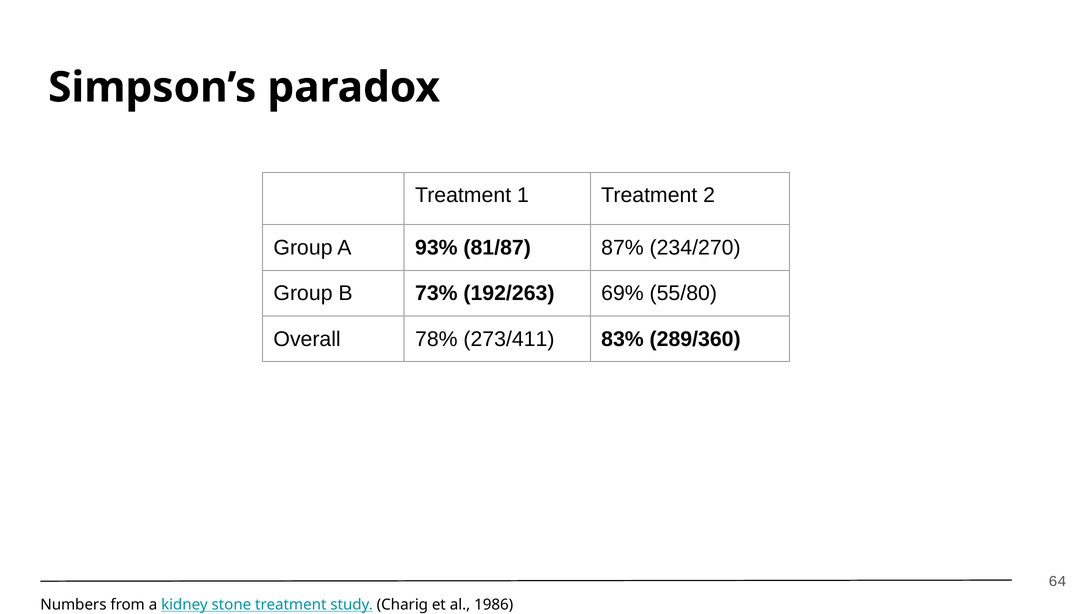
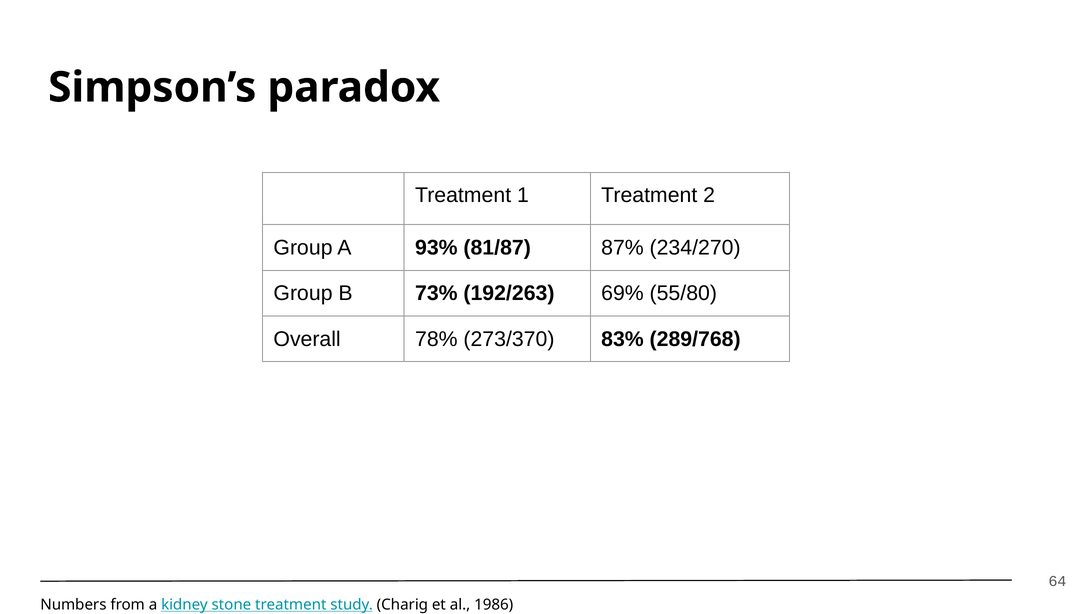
273/411: 273/411 -> 273/370
289/360: 289/360 -> 289/768
